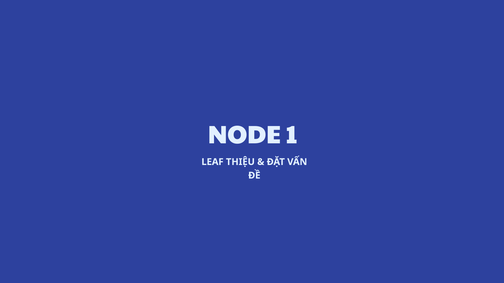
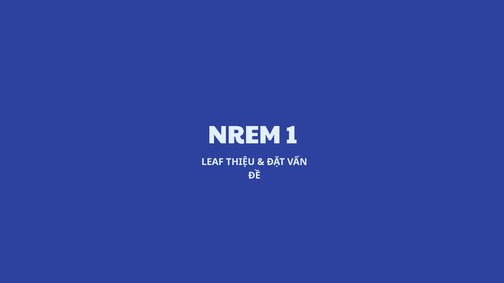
NODE: NODE -> NREM
